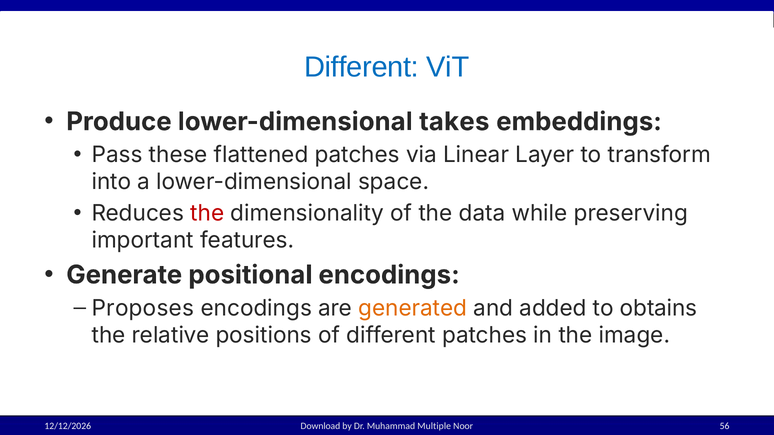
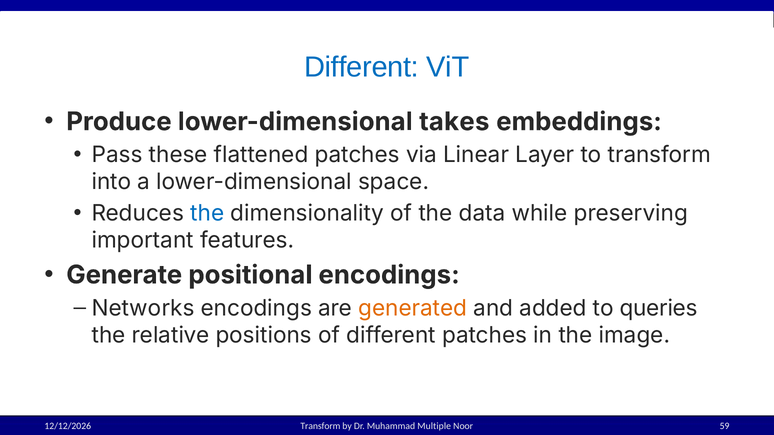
the at (207, 214) colour: red -> blue
Proposes: Proposes -> Networks
obtains: obtains -> queries
Download at (320, 426): Download -> Transform
56: 56 -> 59
